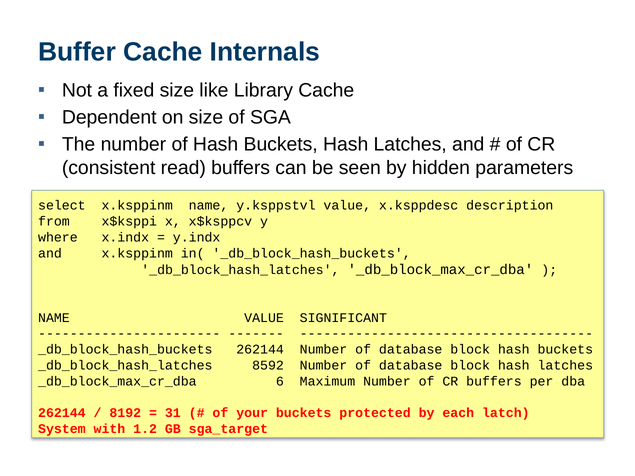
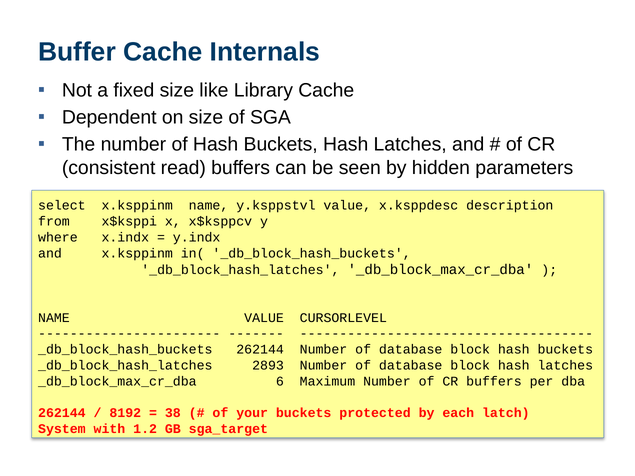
SIGNIFICANT: SIGNIFICANT -> CURSORLEVEL
8592: 8592 -> 2893
31: 31 -> 38
